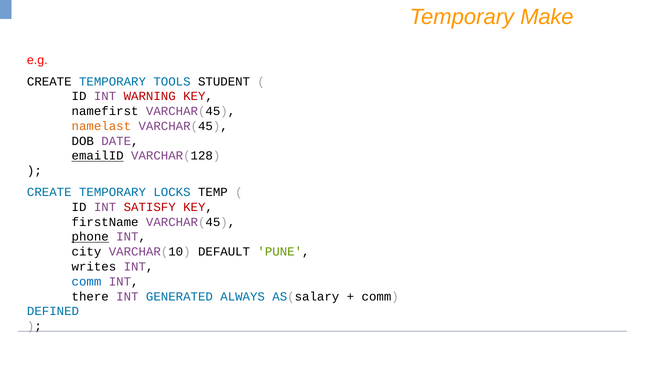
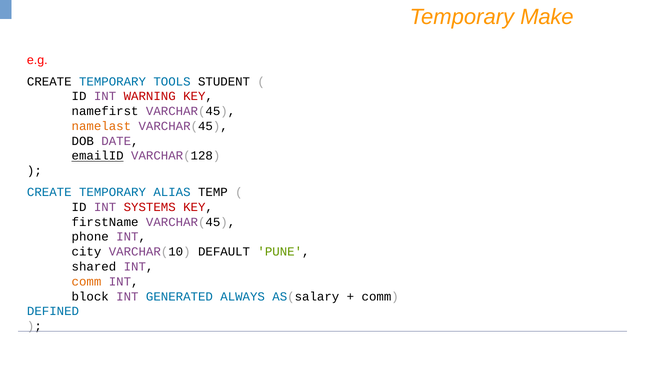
LOCKS: LOCKS -> ALIAS
SATISFY: SATISFY -> SYSTEMS
phone underline: present -> none
writes: writes -> shared
comm at (86, 281) colour: blue -> orange
there: there -> block
